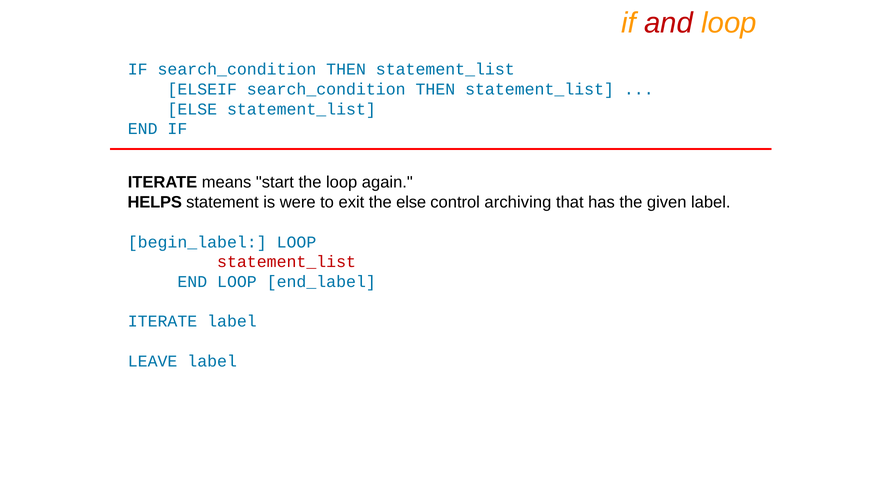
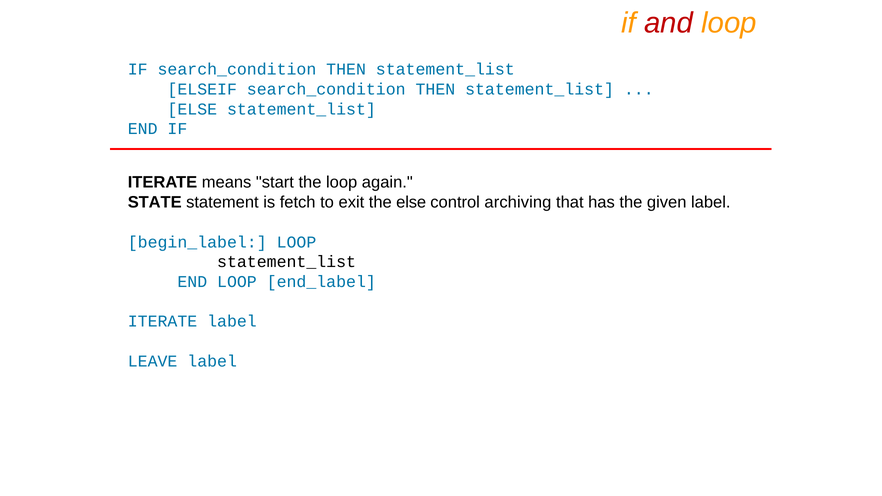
HELPS: HELPS -> STATE
were: were -> fetch
statement_list at (287, 262) colour: red -> black
